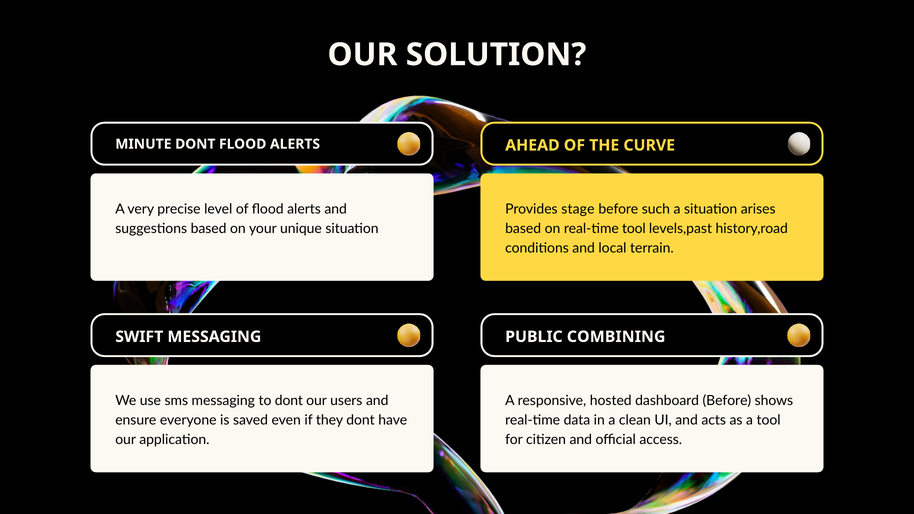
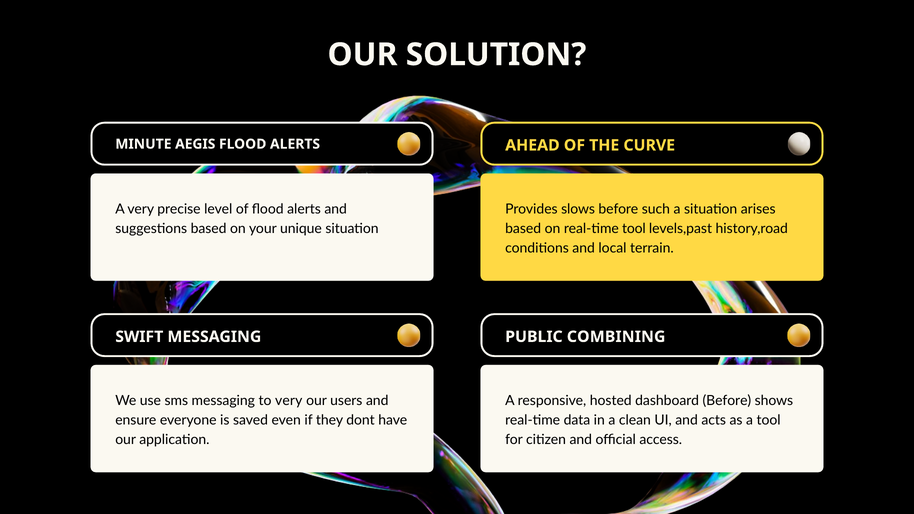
MINUTE DONT: DONT -> AEGIS
stage: stage -> slows
to dont: dont -> very
